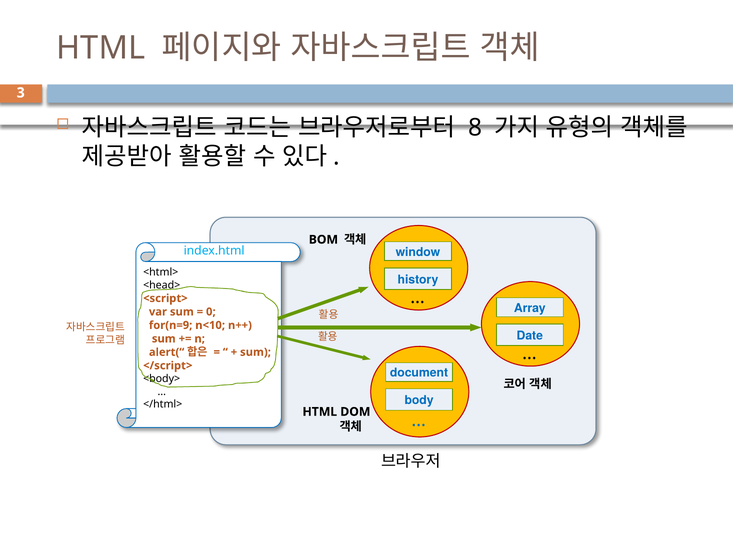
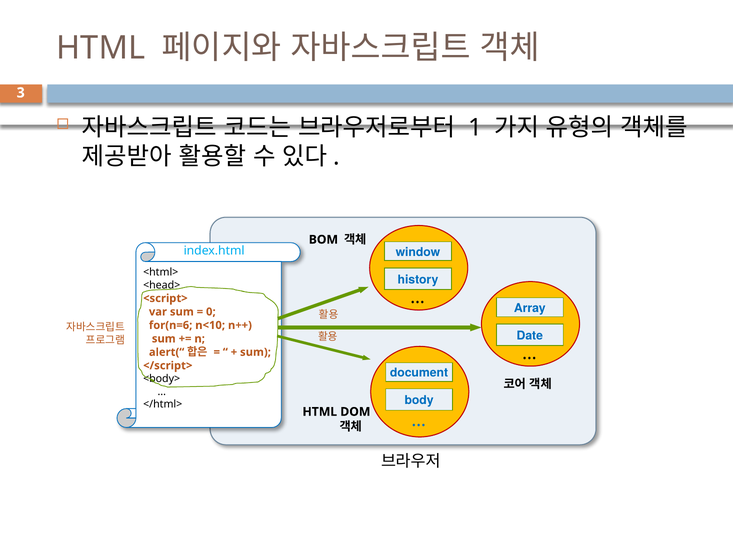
8: 8 -> 1
for(n=9: for(n=9 -> for(n=6
